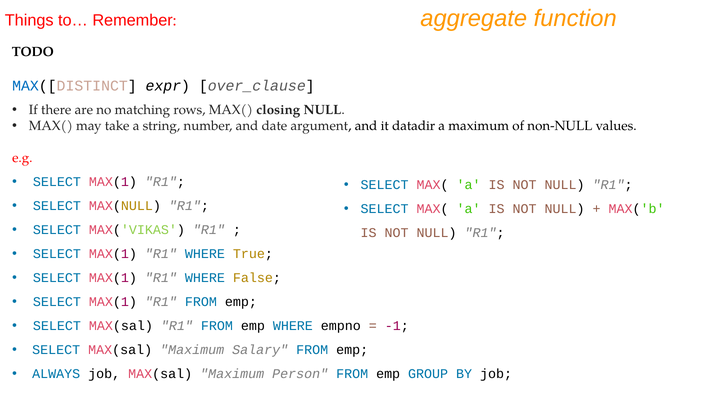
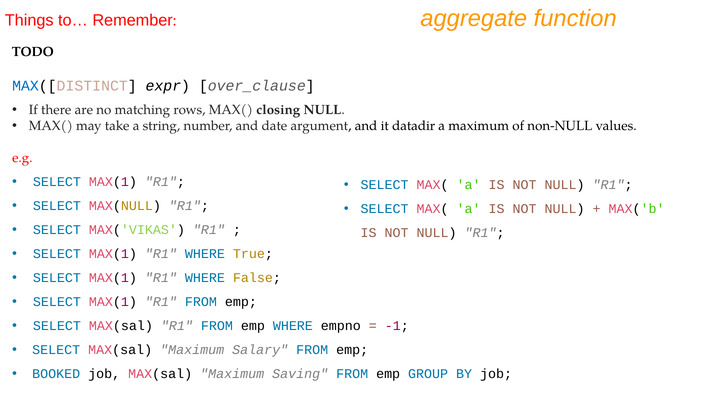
ALWAYS: ALWAYS -> BOOKED
Person: Person -> Saving
